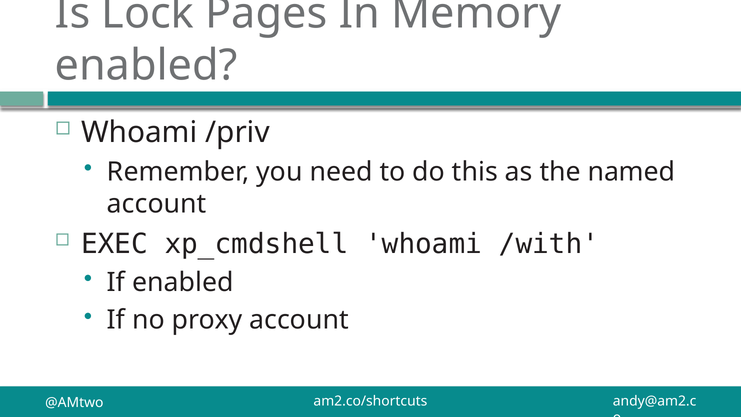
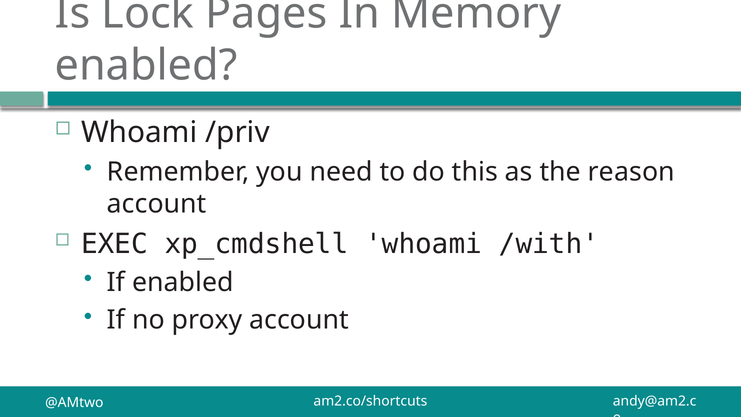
named: named -> reason
